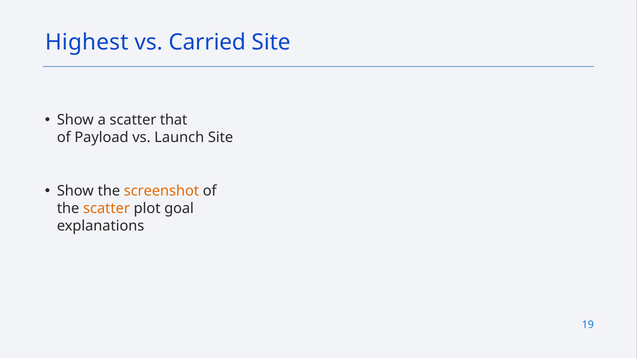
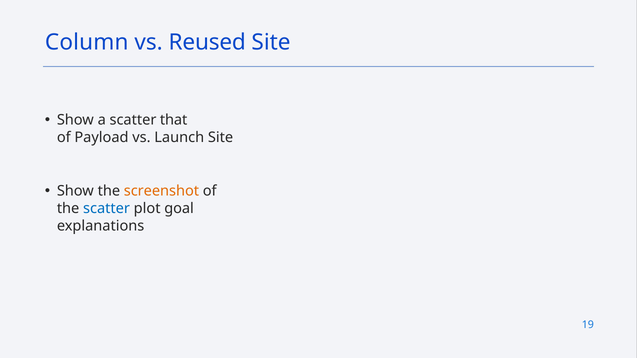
Highest: Highest -> Column
Carried: Carried -> Reused
scatter at (107, 209) colour: orange -> blue
